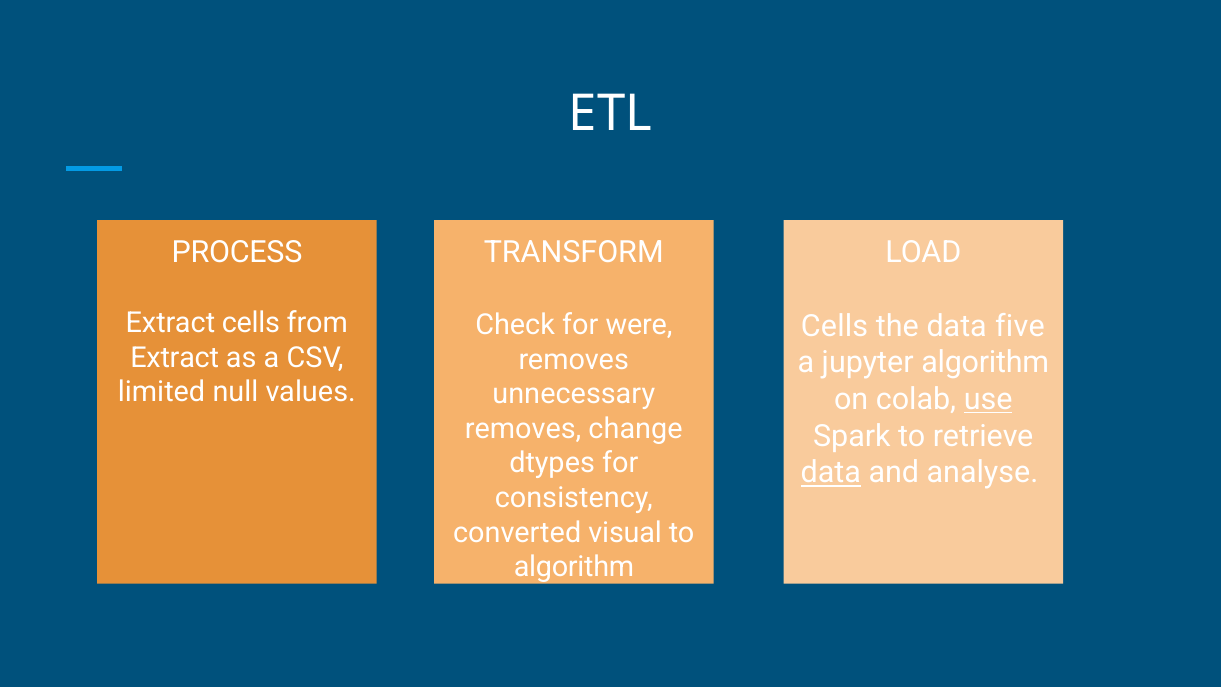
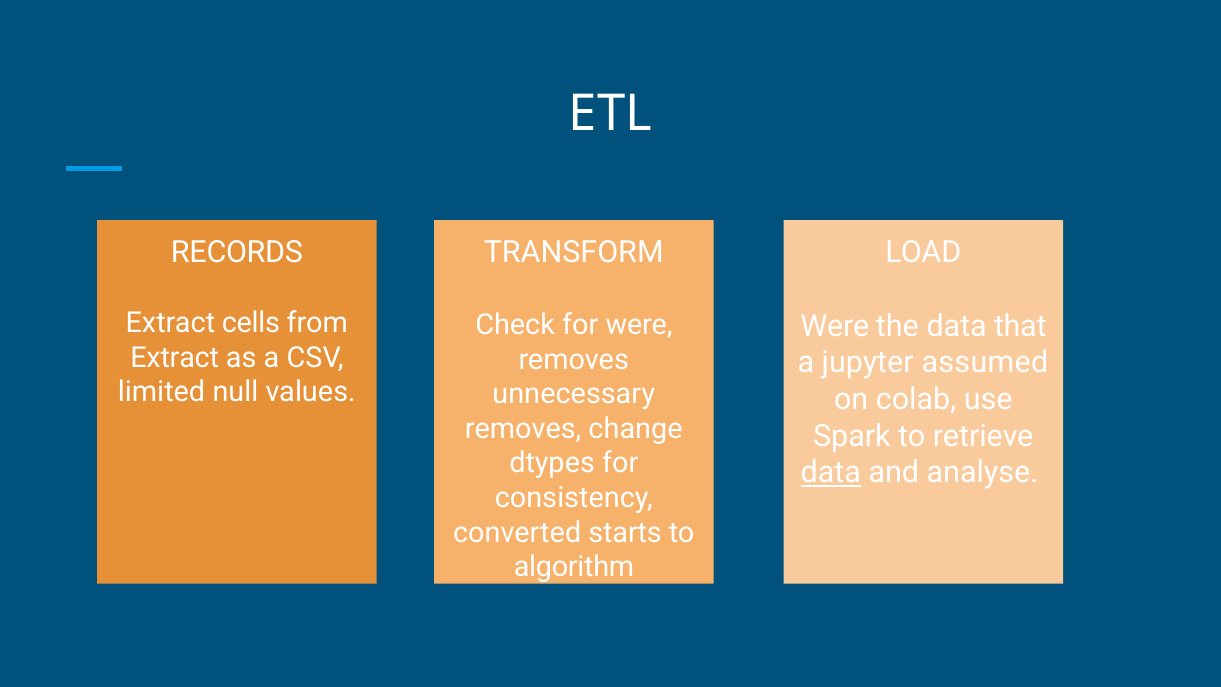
PROCESS: PROCESS -> RECORDS
Cells at (835, 326): Cells -> Were
five: five -> that
jupyter algorithm: algorithm -> assumed
use underline: present -> none
visual: visual -> starts
